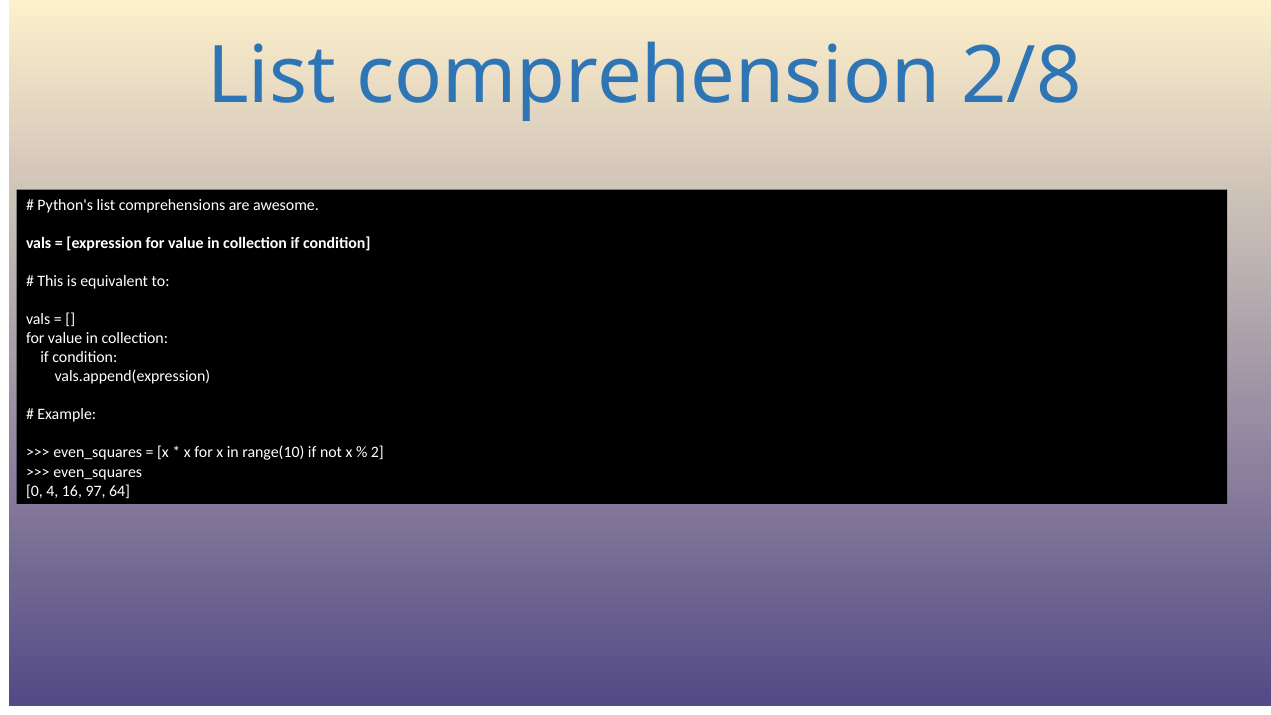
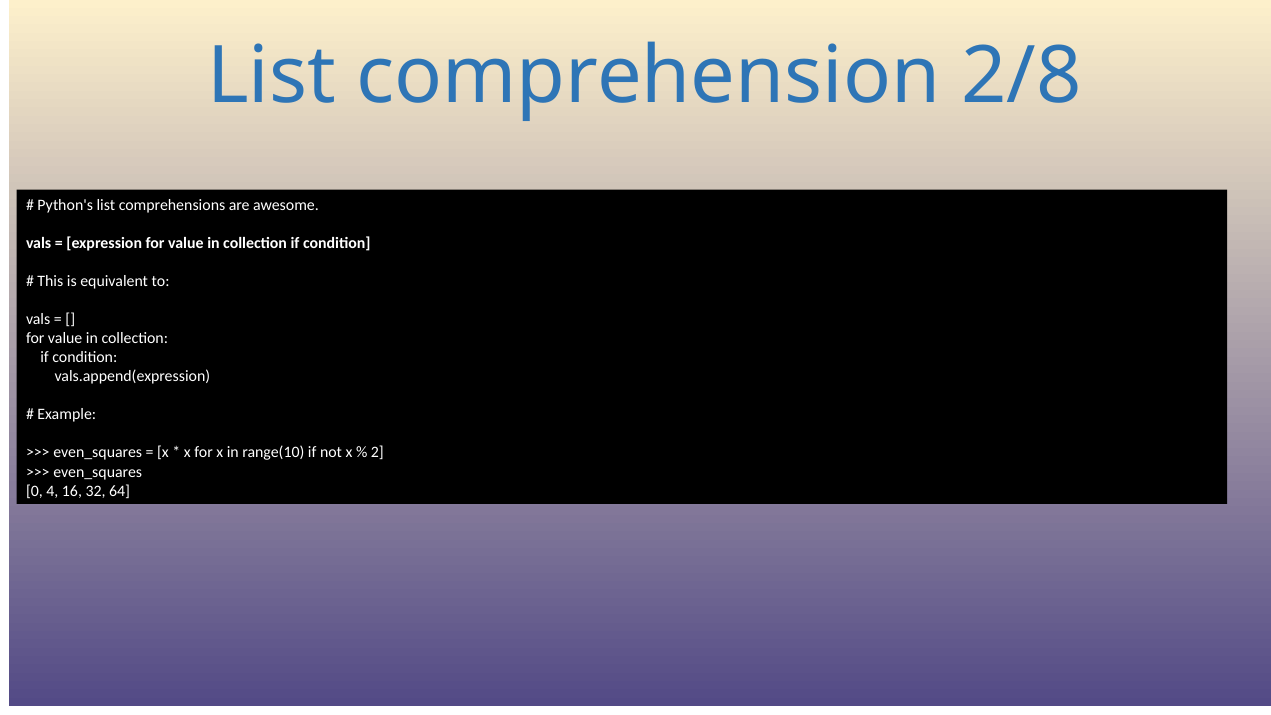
97: 97 -> 32
